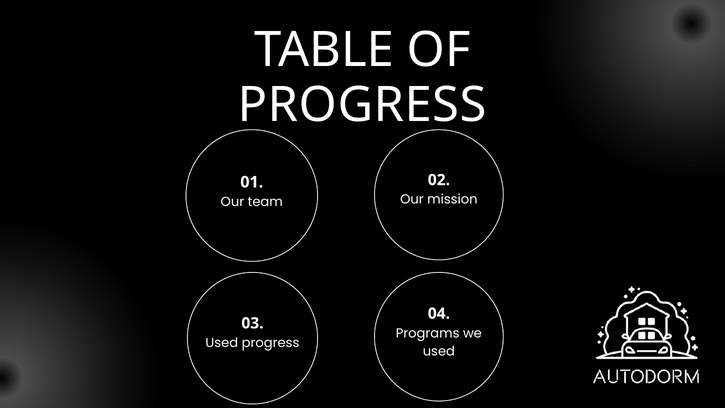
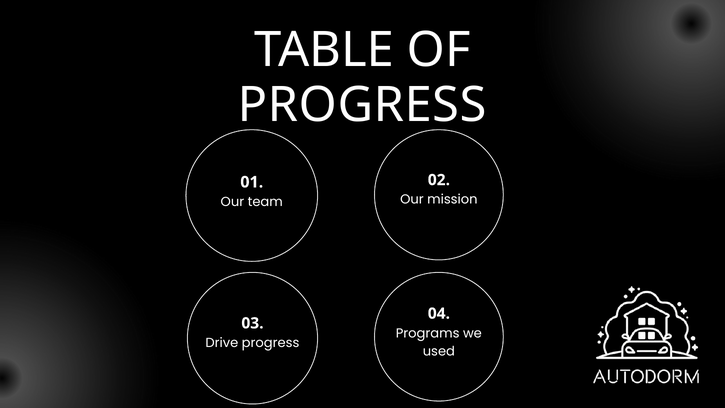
Used at (222, 343): Used -> Drive
